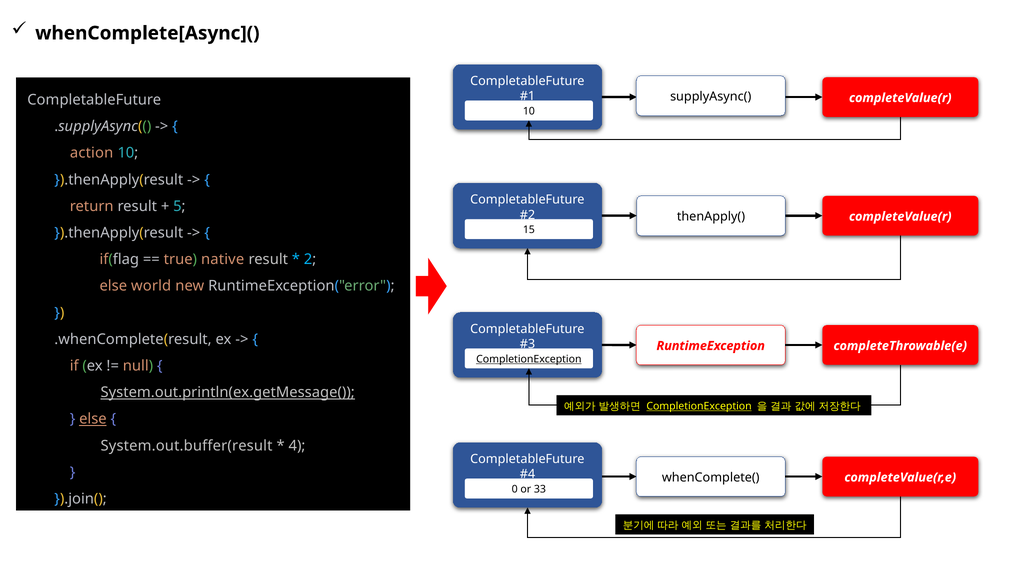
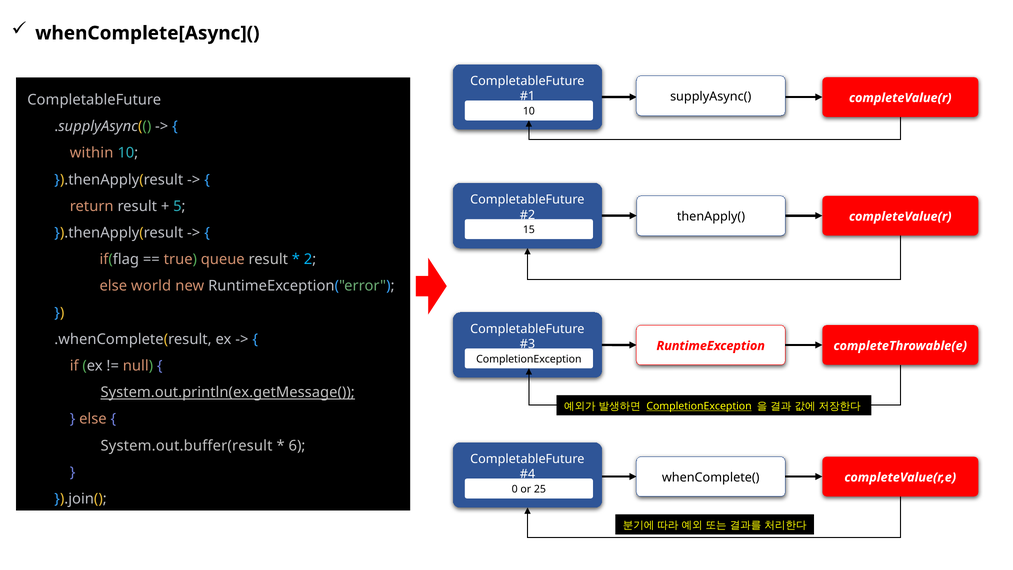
action: action -> within
native: native -> queue
CompletionException at (529, 359) underline: present -> none
else at (93, 419) underline: present -> none
4: 4 -> 6
33: 33 -> 25
